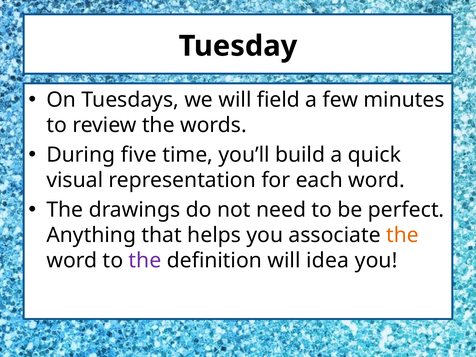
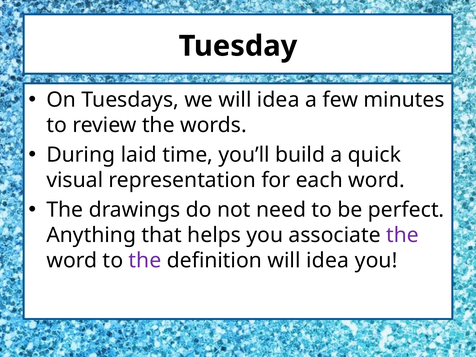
we will field: field -> idea
five: five -> laid
the at (402, 235) colour: orange -> purple
